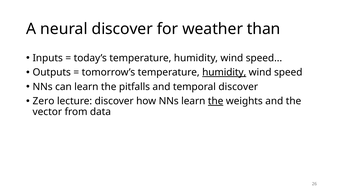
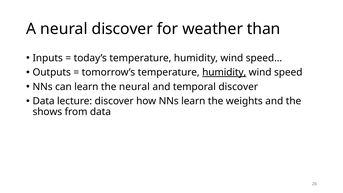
the pitfalls: pitfalls -> neural
Zero at (43, 101): Zero -> Data
the at (216, 101) underline: present -> none
vector: vector -> shows
